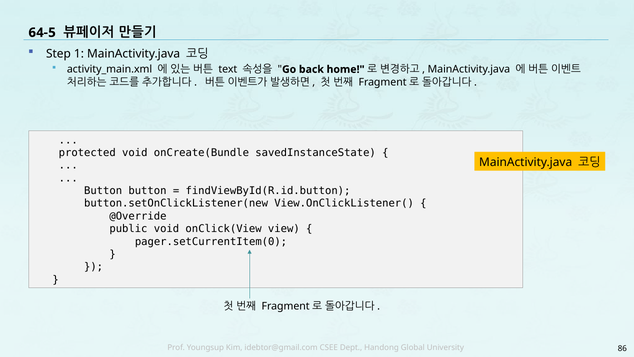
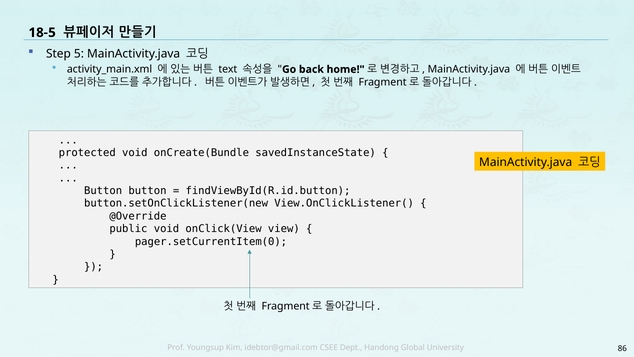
64-5: 64-5 -> 18-5
1: 1 -> 5
